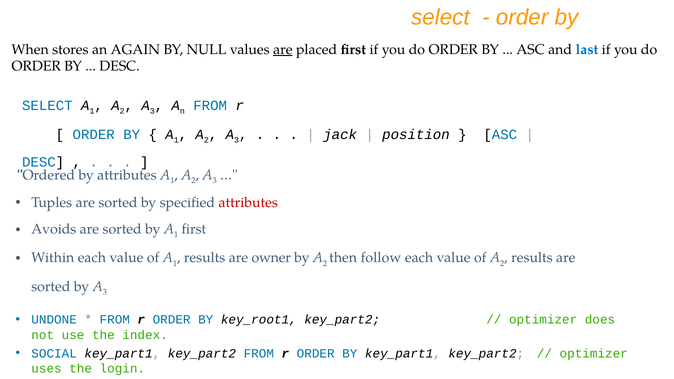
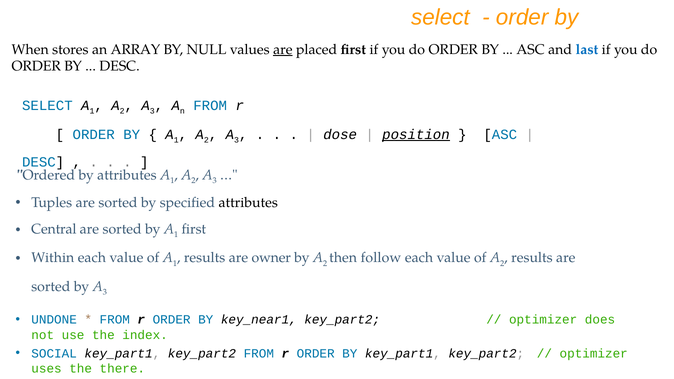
AGAIN: AGAIN -> ARRAY
jack: jack -> dose
position underline: none -> present
attributes at (248, 203) colour: red -> black
Avoids: Avoids -> Central
key_root1: key_root1 -> key_near1
login: login -> there
